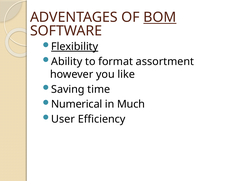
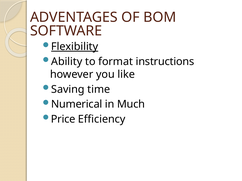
BOM underline: present -> none
assortment: assortment -> instructions
User: User -> Price
